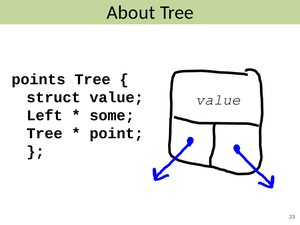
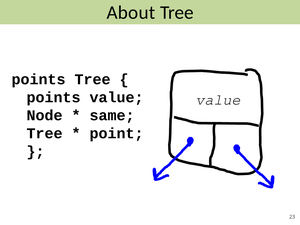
struct at (54, 97): struct -> points
Left: Left -> Node
some: some -> same
